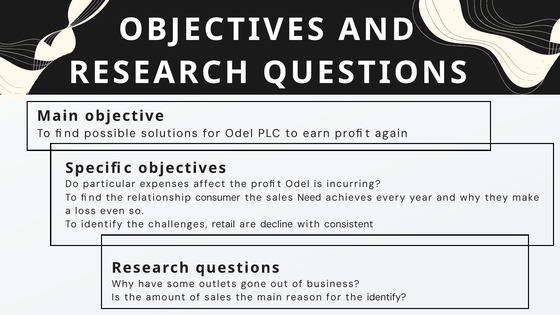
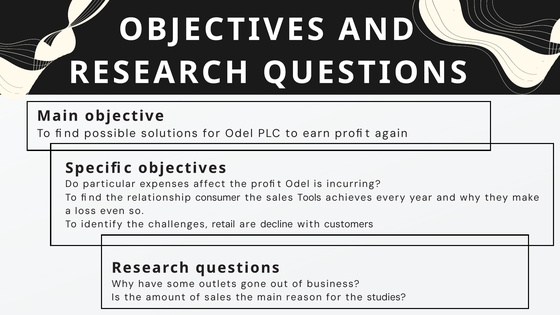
Need: Need -> Tools
consistent: consistent -> customers
the identify: identify -> studies
